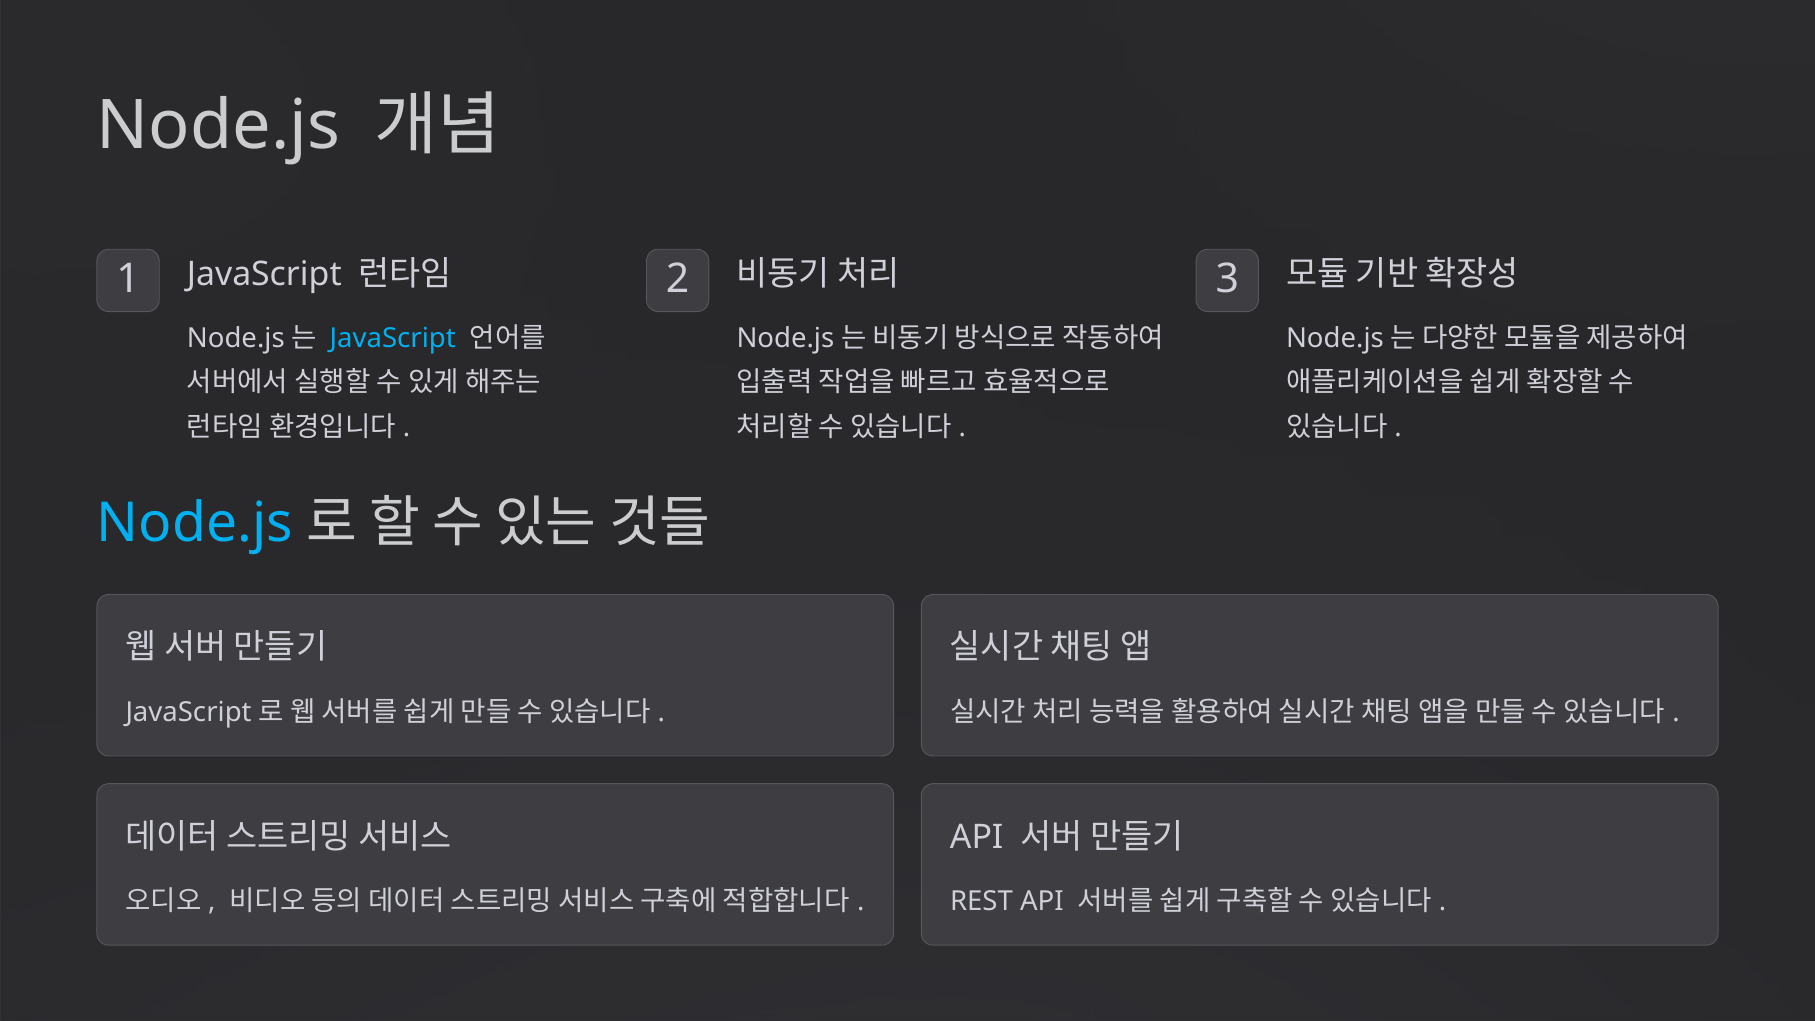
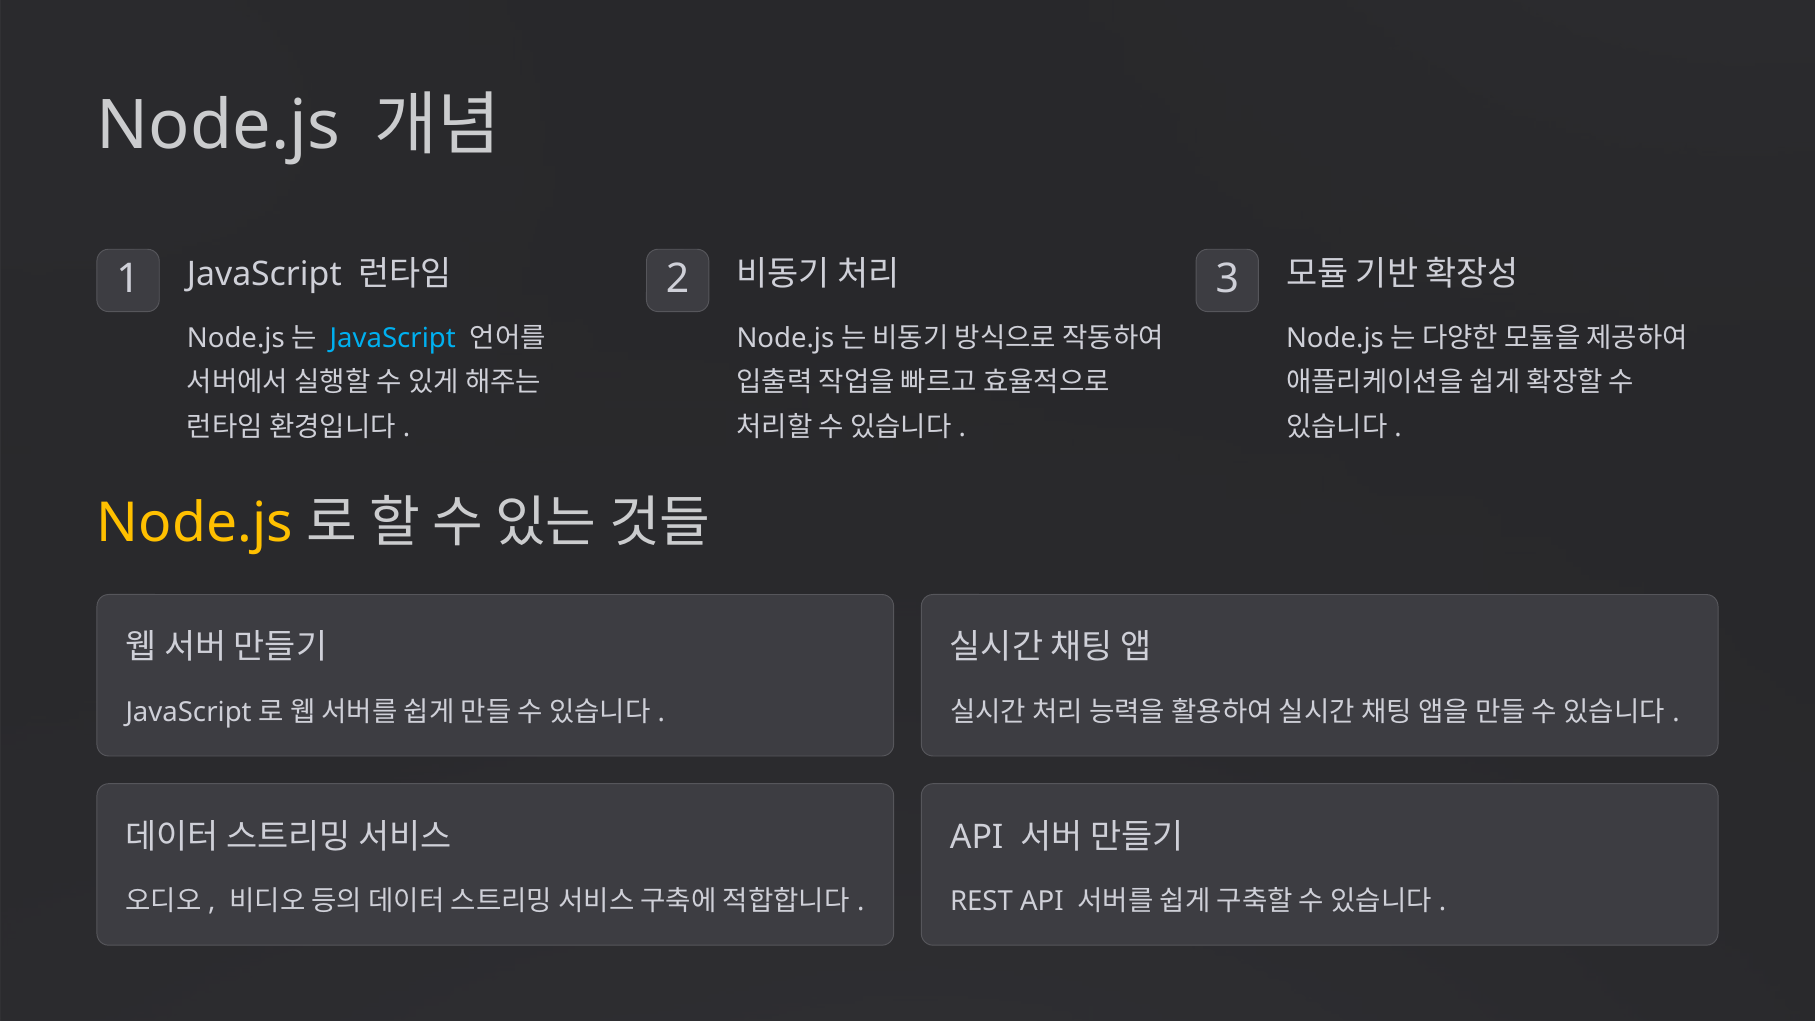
Node.js at (195, 523) colour: light blue -> yellow
